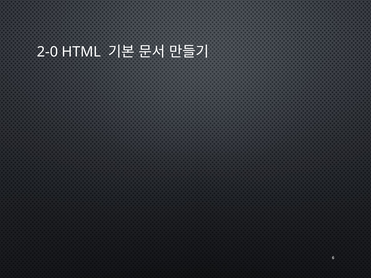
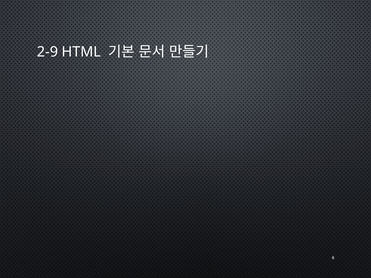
2-0: 2-0 -> 2-9
